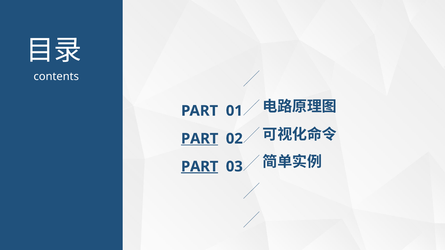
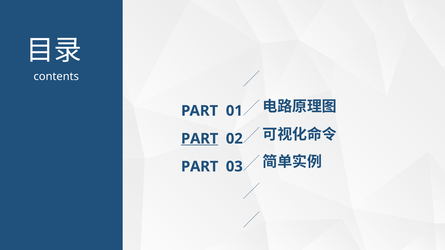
PART at (200, 167) underline: present -> none
